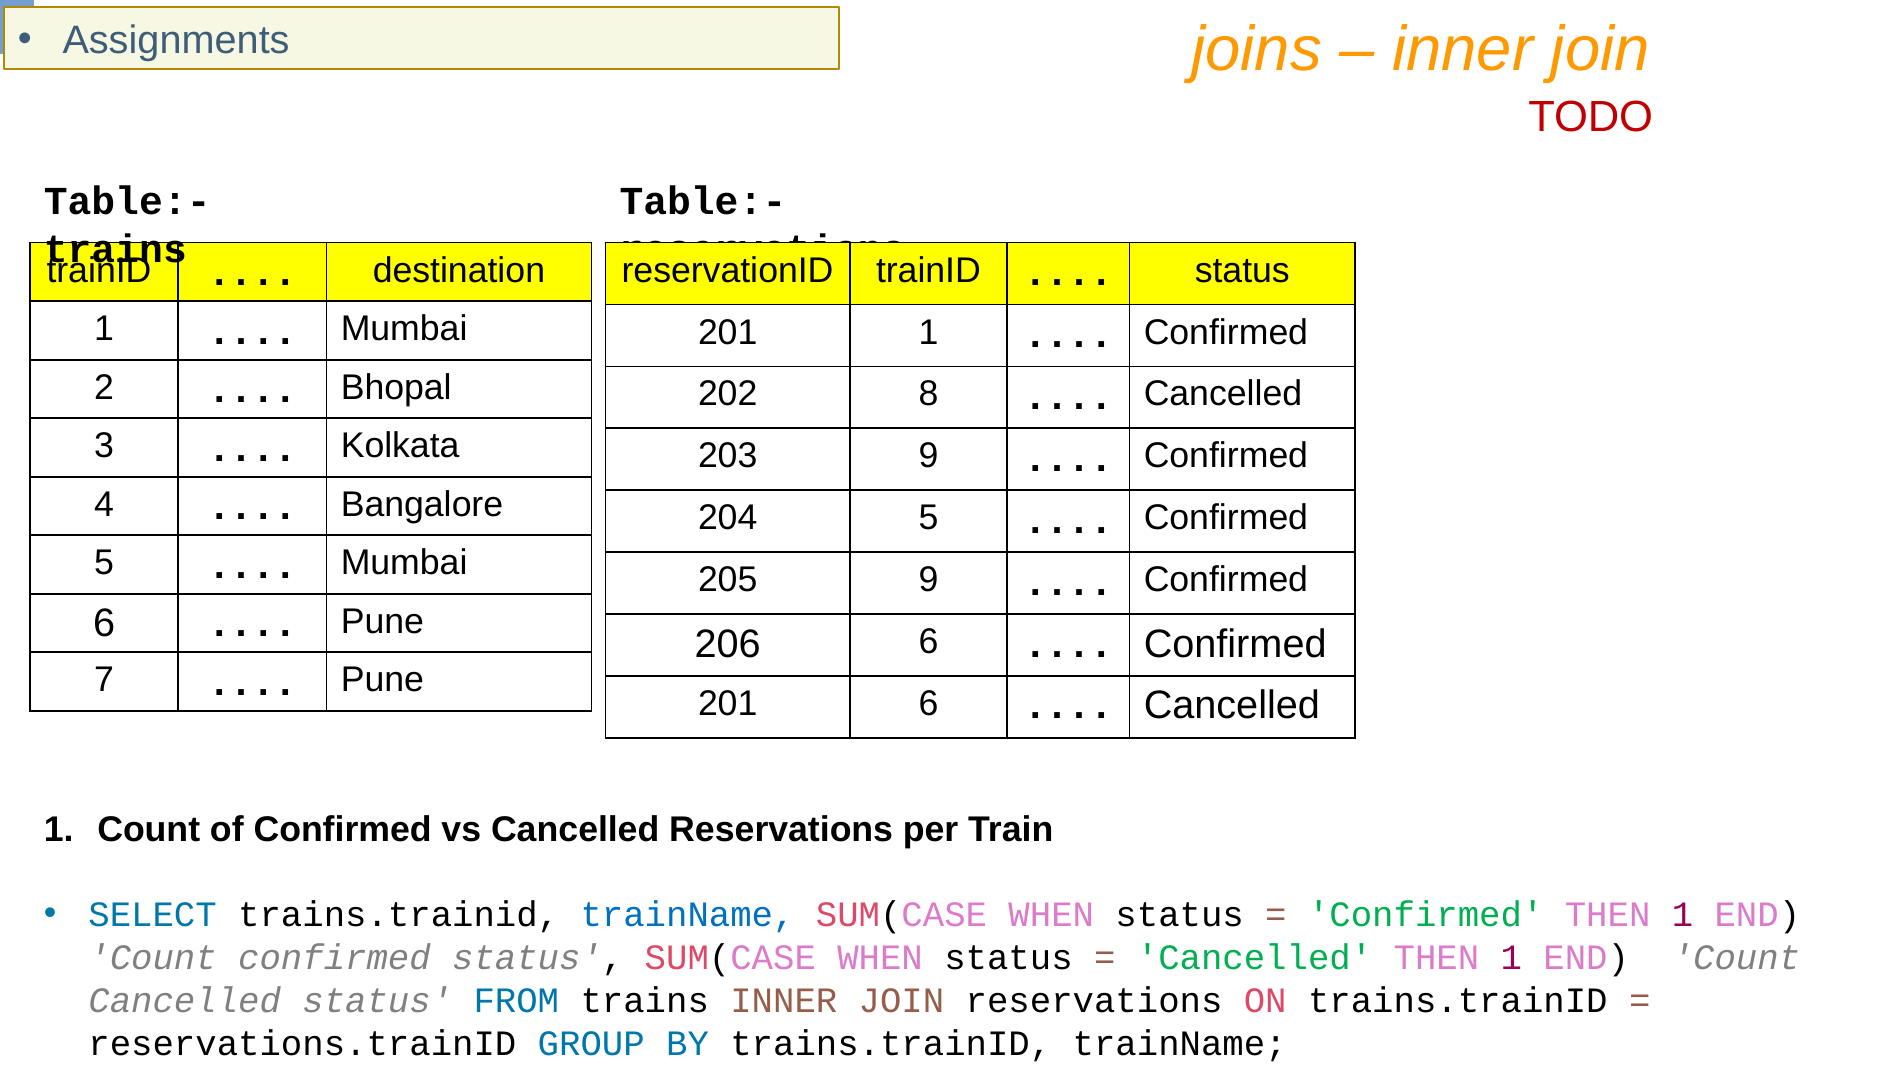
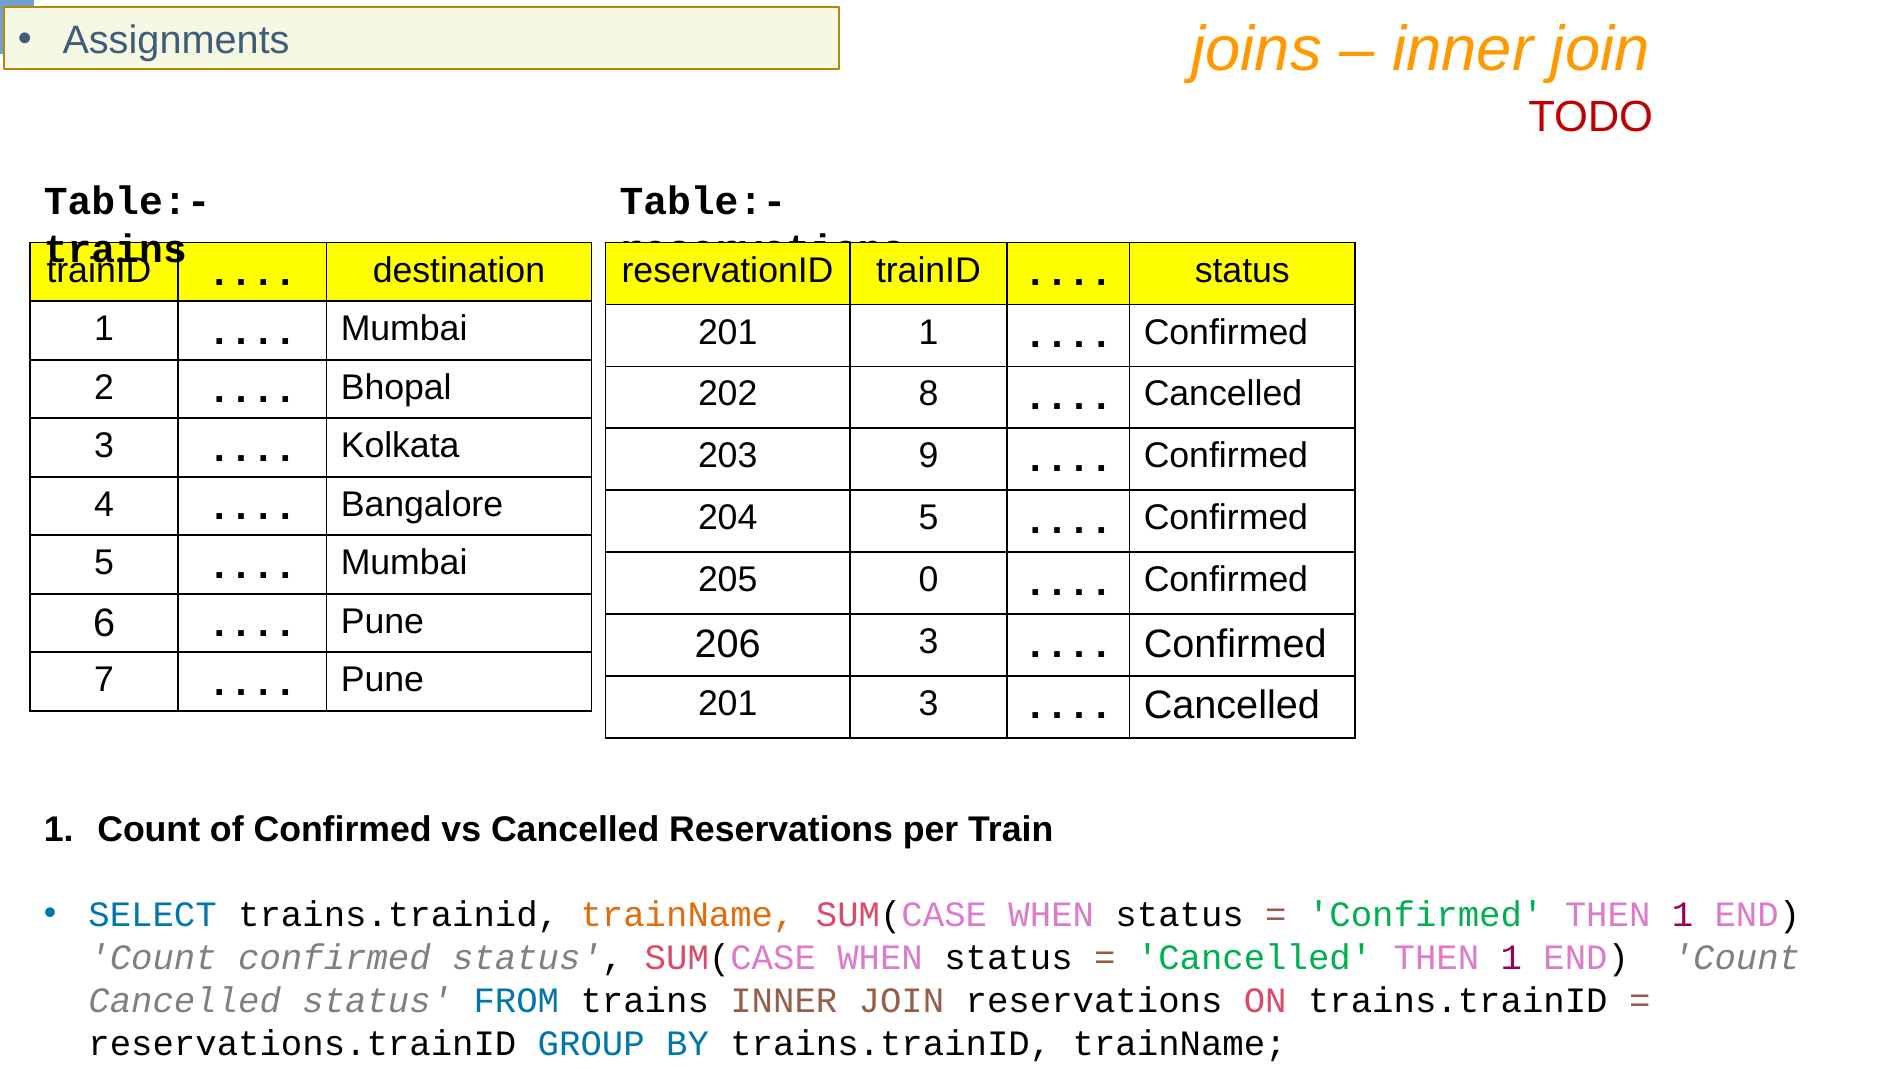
205 9: 9 -> 0
206 6: 6 -> 3
201 6: 6 -> 3
trainName at (688, 915) colour: blue -> orange
